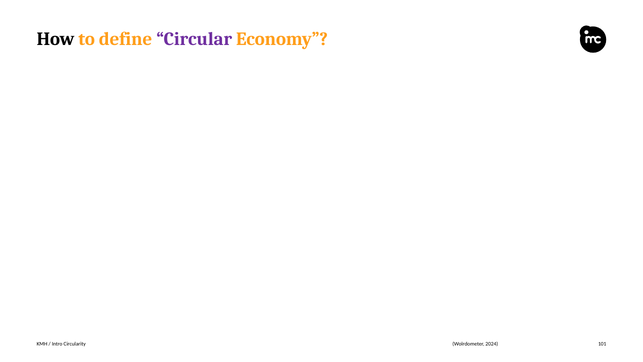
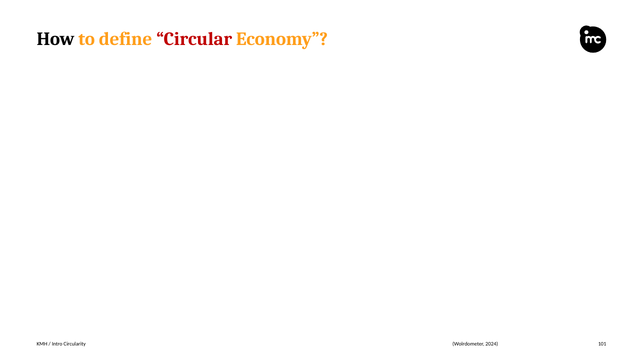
Circular colour: purple -> red
